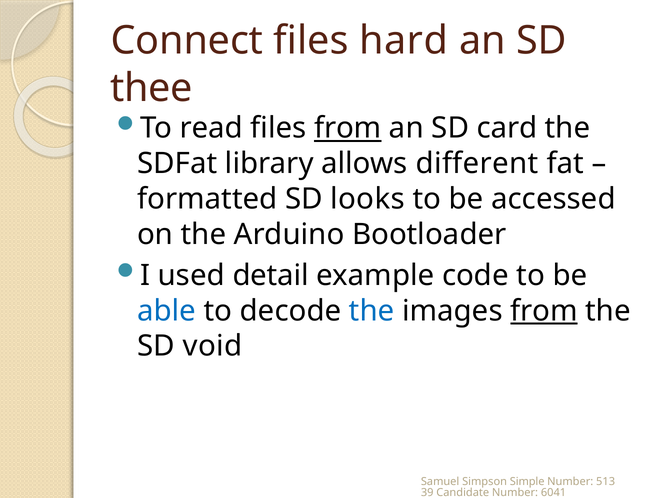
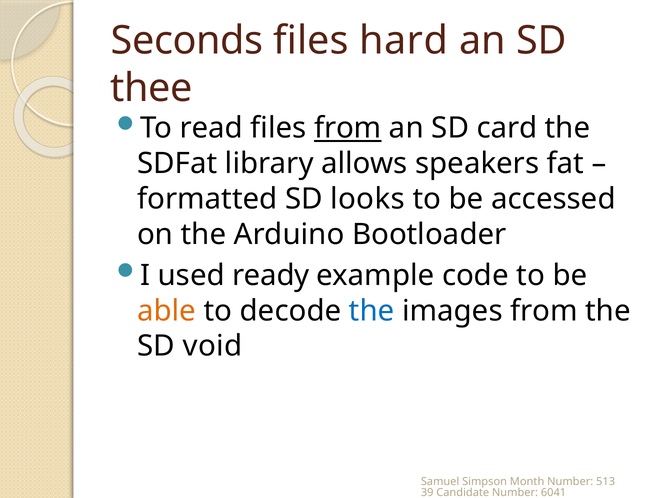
Connect: Connect -> Seconds
different: different -> speakers
detail: detail -> ready
able colour: blue -> orange
from at (544, 310) underline: present -> none
Simple: Simple -> Month
